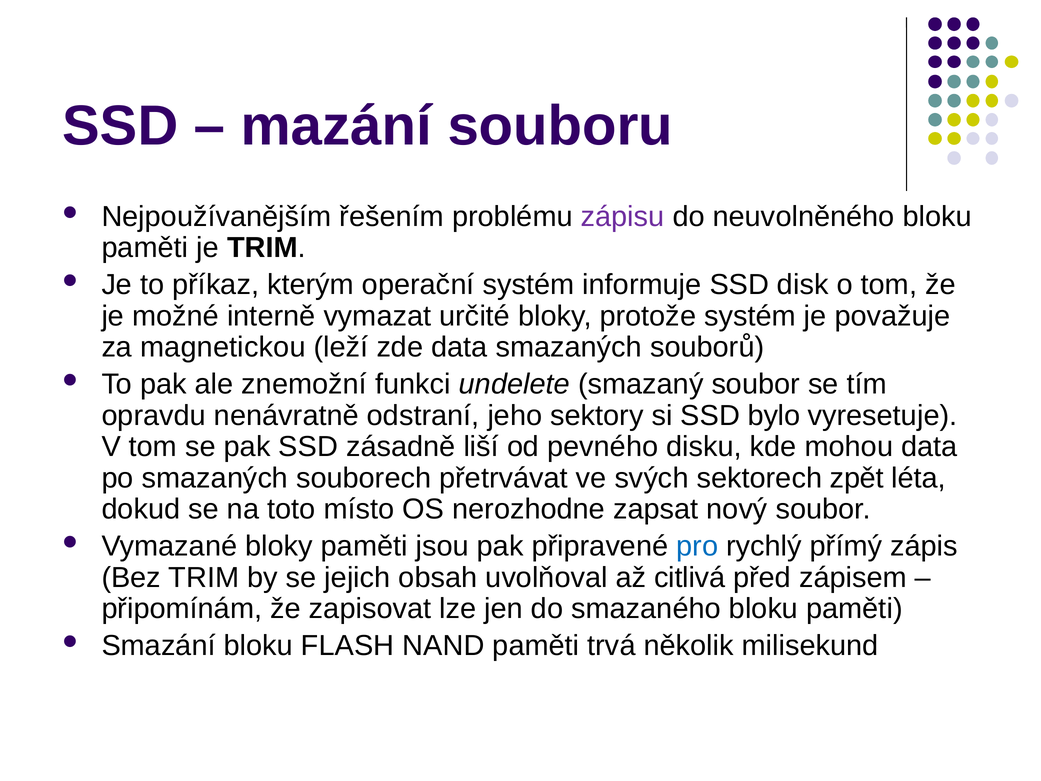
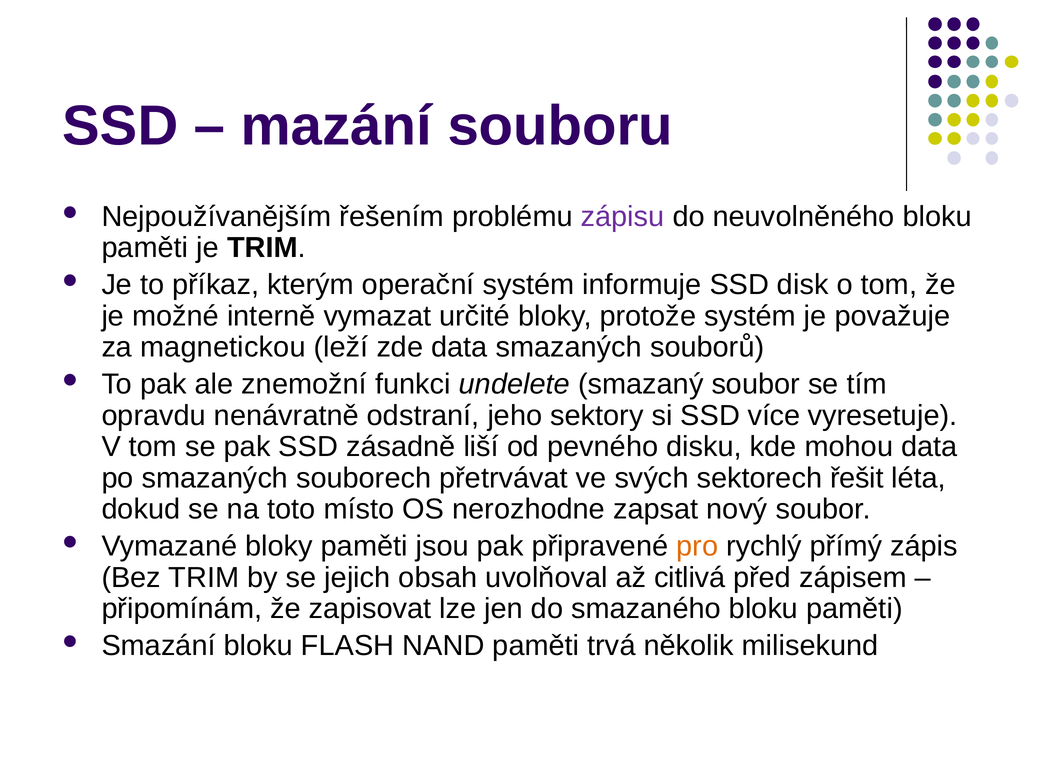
bylo: bylo -> více
zpět: zpět -> řešit
pro colour: blue -> orange
